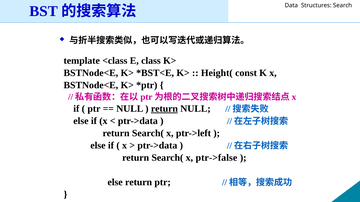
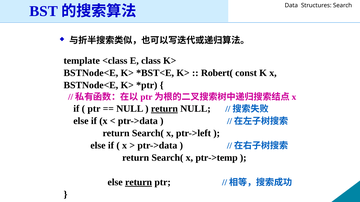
Height(: Height( -> Robert(
ptr->false: ptr->false -> ptr->temp
return at (139, 183) underline: none -> present
